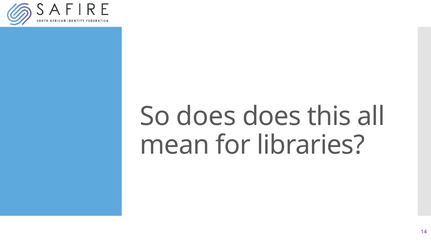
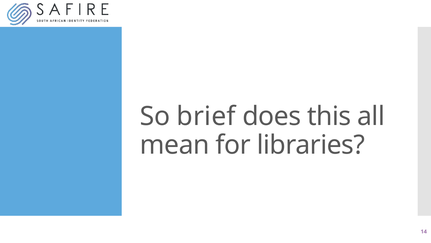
So does: does -> brief
